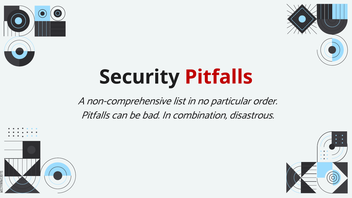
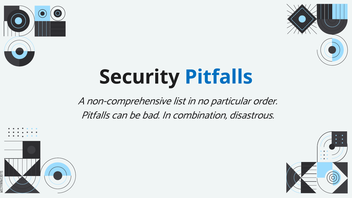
Pitfalls at (219, 77) colour: red -> blue
